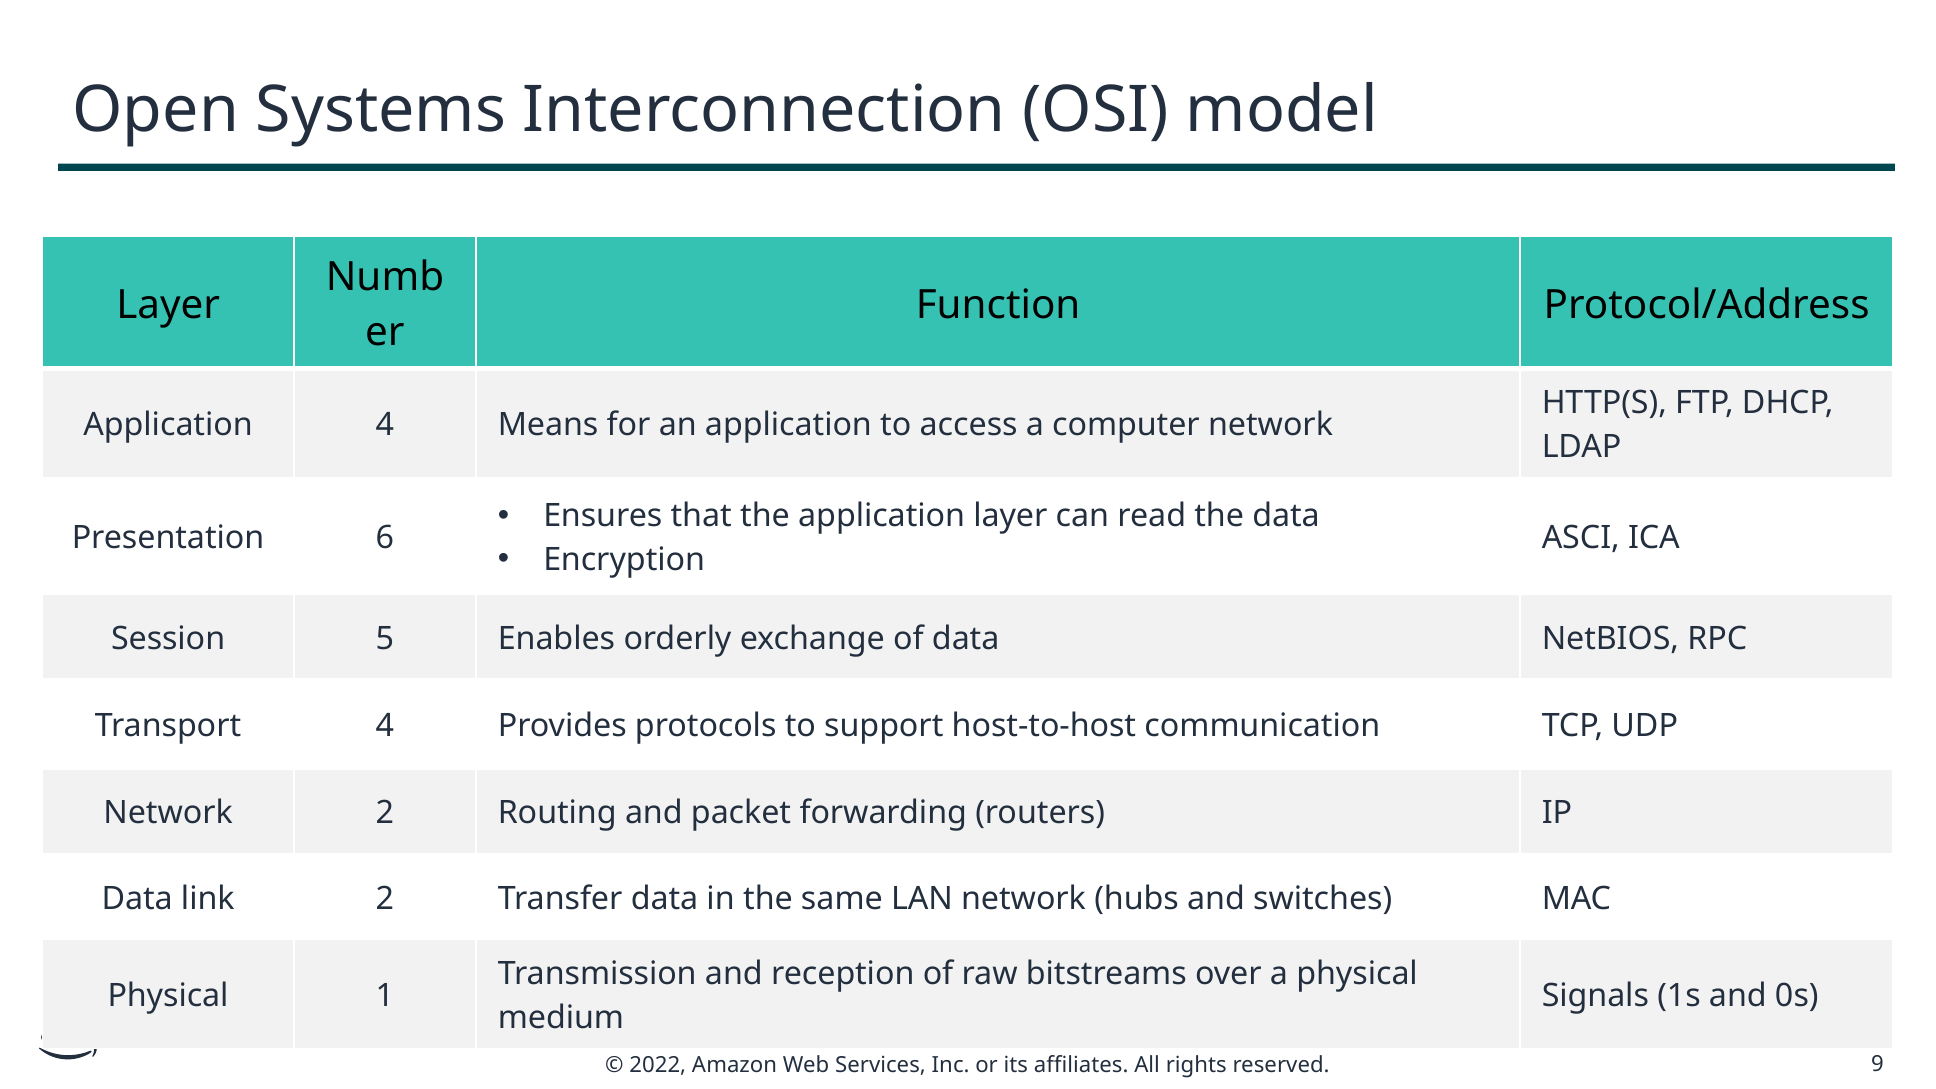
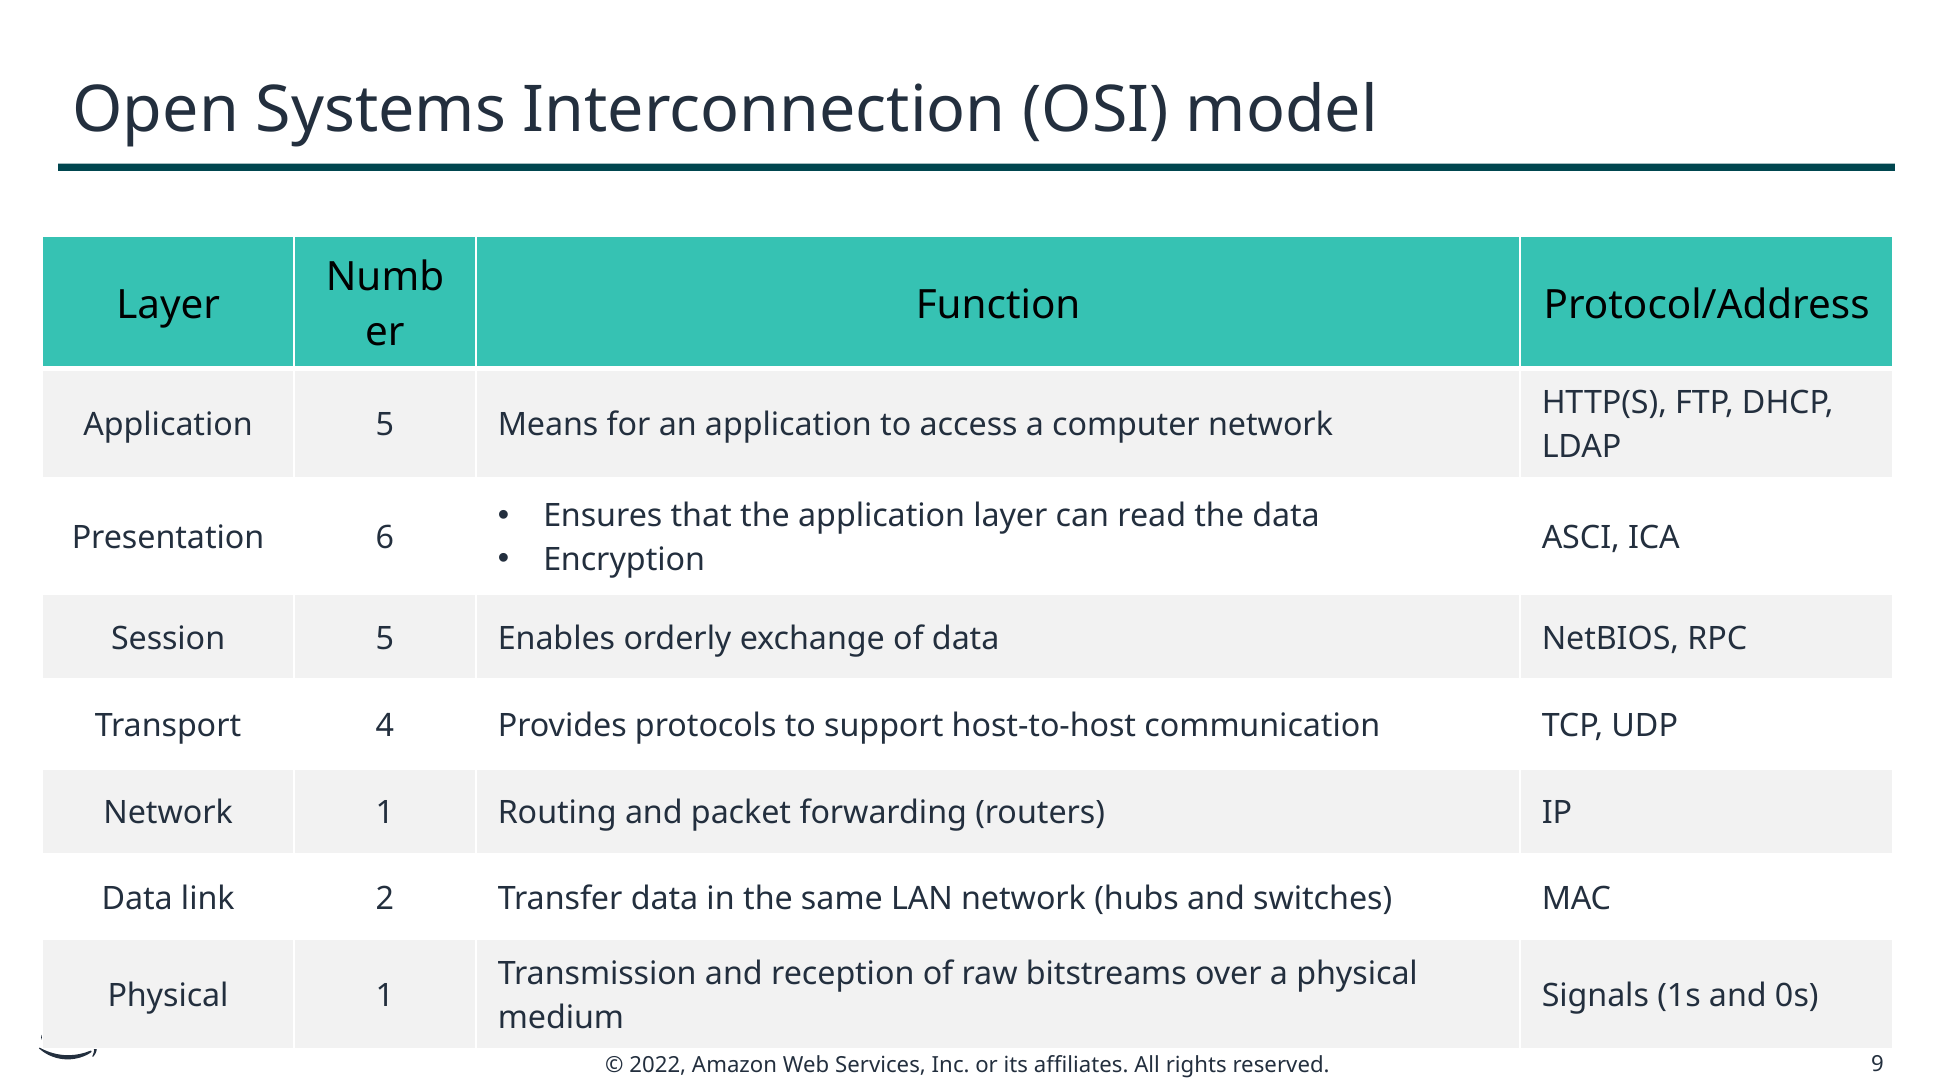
Application 4: 4 -> 5
Network 2: 2 -> 1
